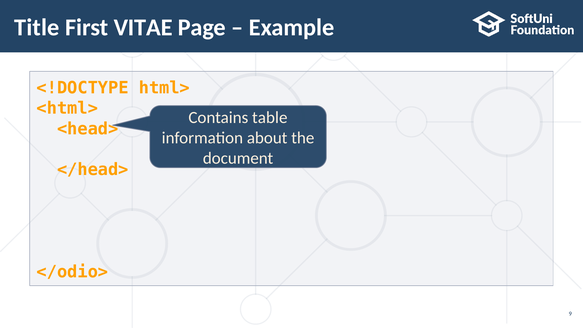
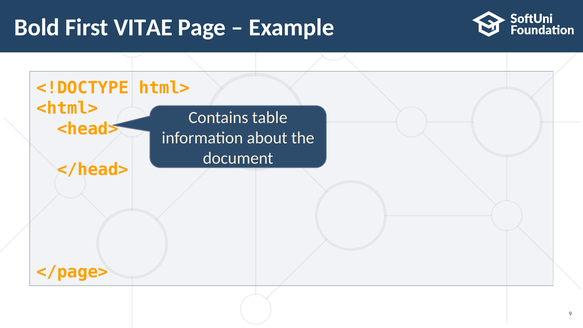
Title: Title -> Bold
</odio>: </odio> -> </page>
